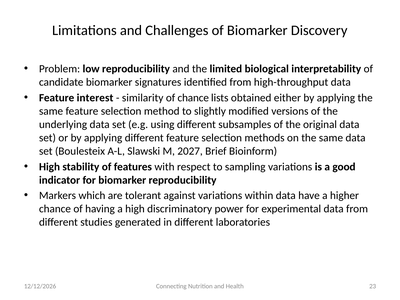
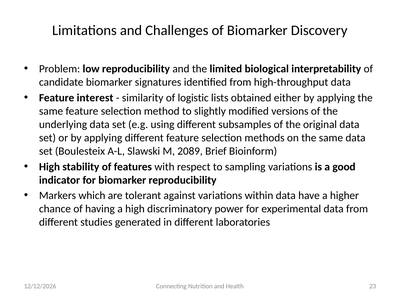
of chance: chance -> logistic
2027: 2027 -> 2089
